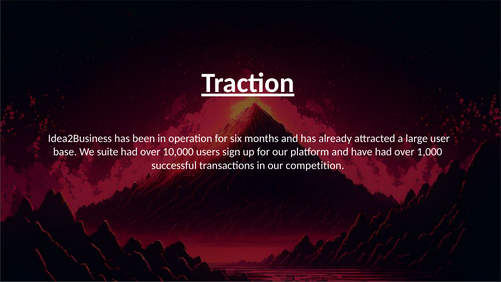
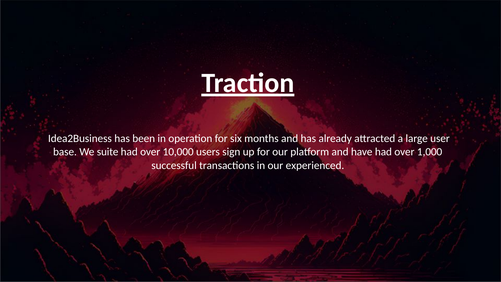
competition: competition -> experienced
